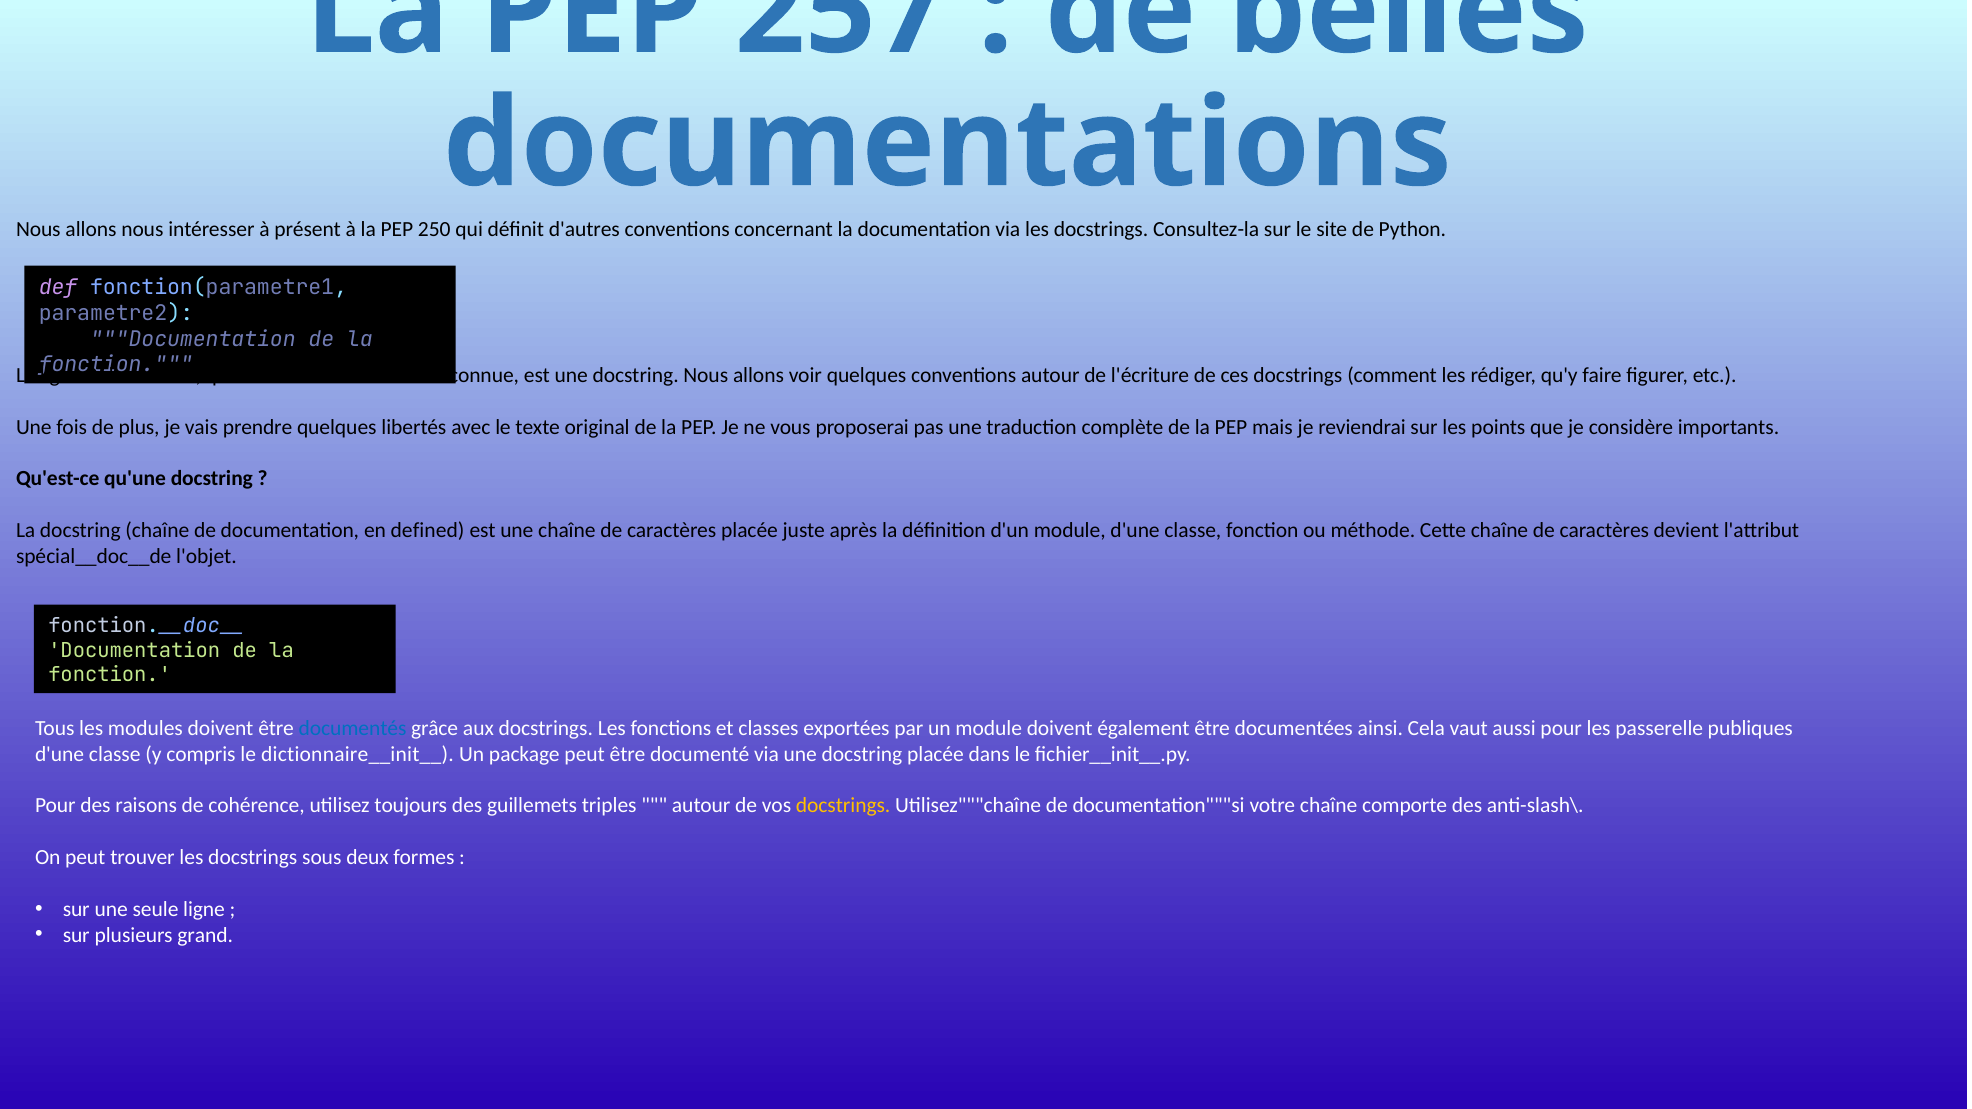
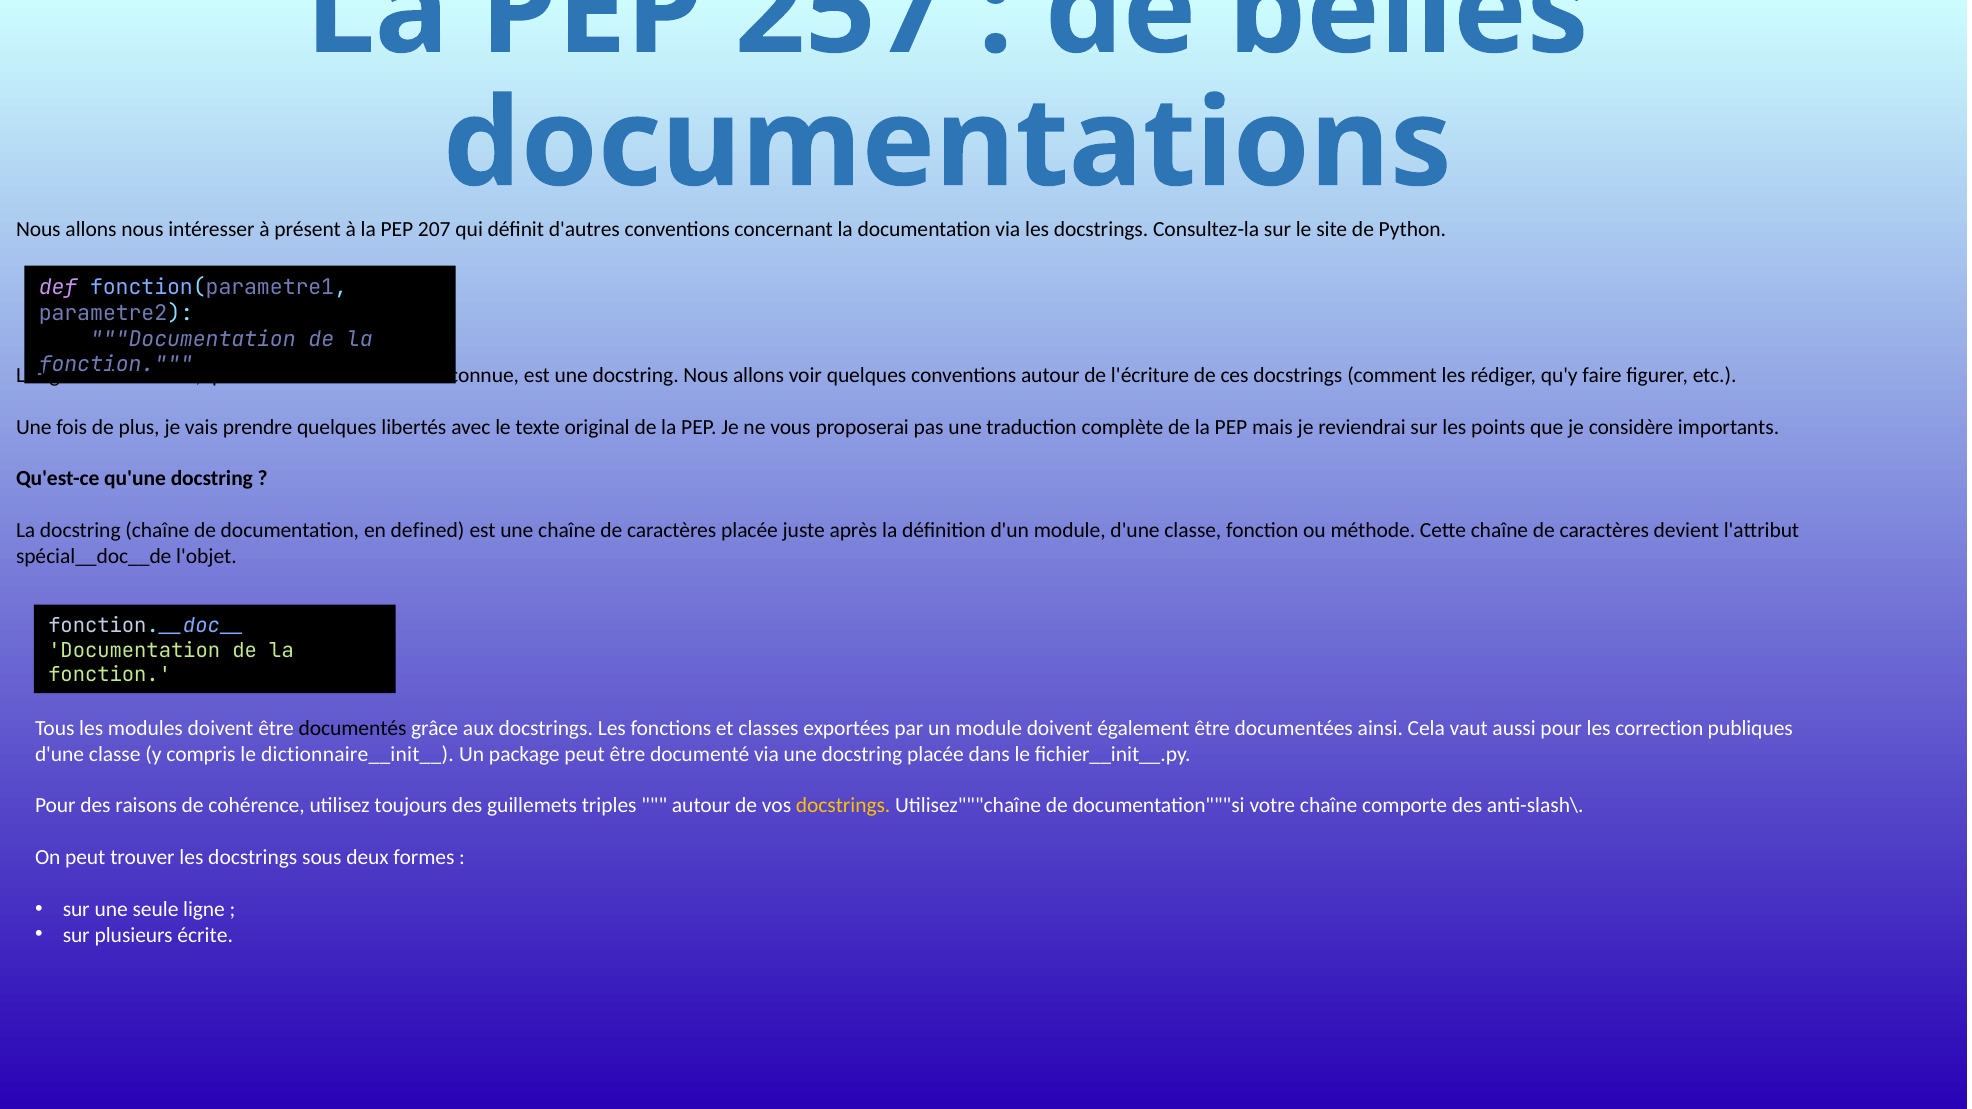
250: 250 -> 207
documentés colour: blue -> black
passerelle: passerelle -> correction
grand: grand -> écrite
